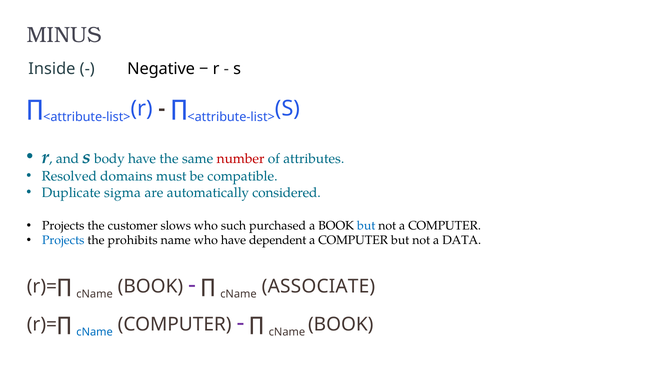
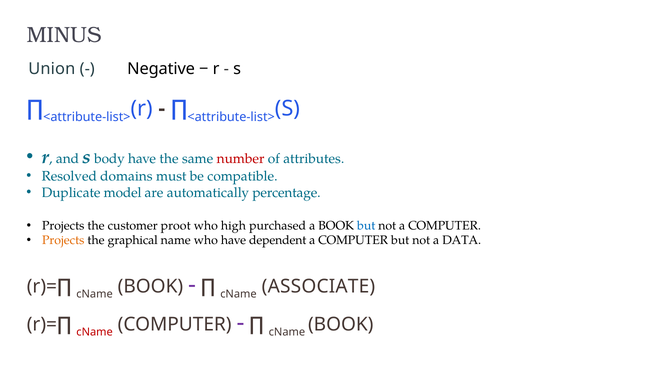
Inside: Inside -> Union
sigma: sigma -> model
considered: considered -> percentage
slows: slows -> proot
such: such -> high
Projects at (63, 240) colour: blue -> orange
prohibits: prohibits -> graphical
cName at (95, 332) colour: blue -> red
